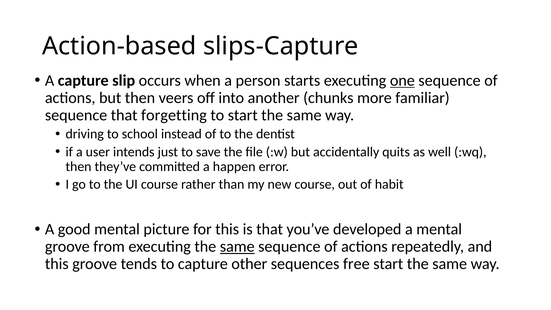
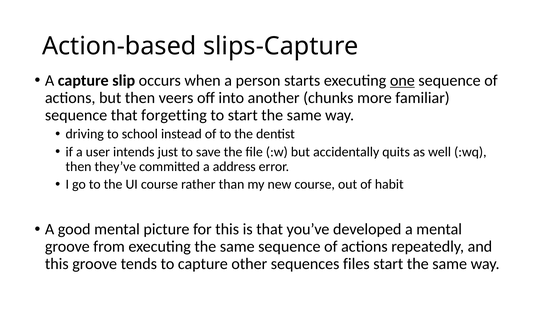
happen: happen -> address
same at (237, 247) underline: present -> none
free: free -> files
